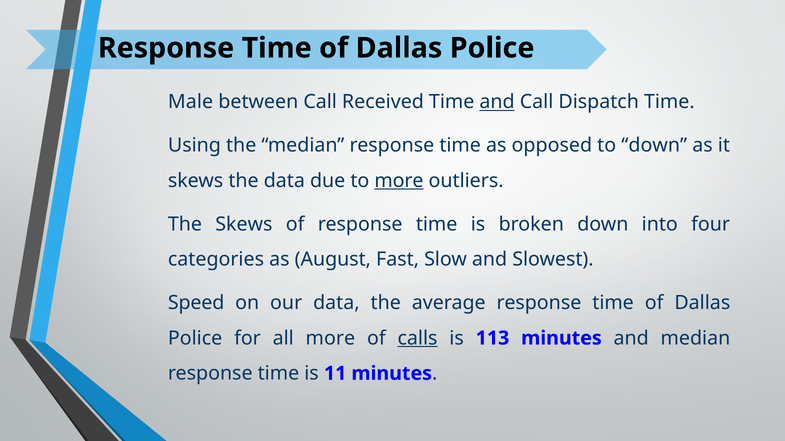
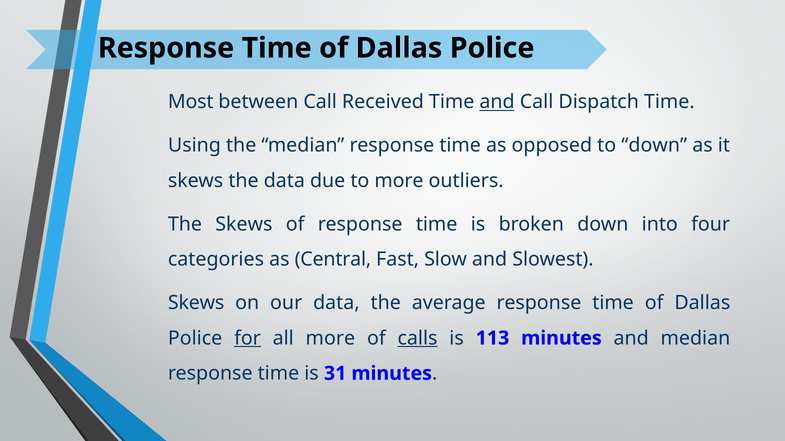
Male: Male -> Most
more at (399, 181) underline: present -> none
August: August -> Central
Speed at (196, 303): Speed -> Skews
for underline: none -> present
11: 11 -> 31
